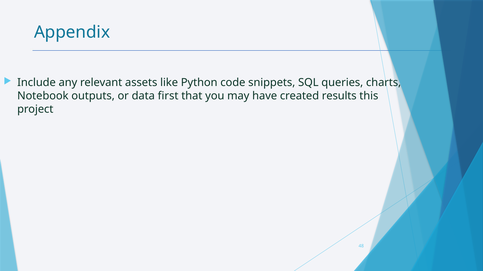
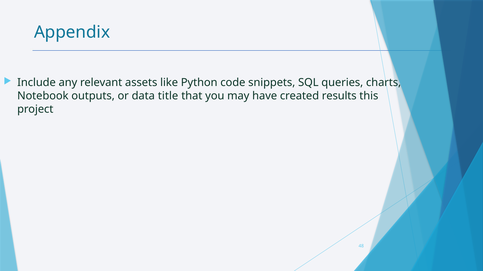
first: first -> title
